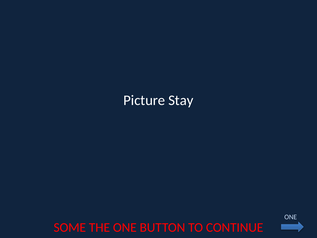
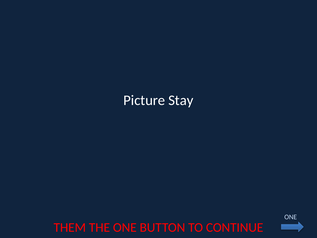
SOME: SOME -> THEM
